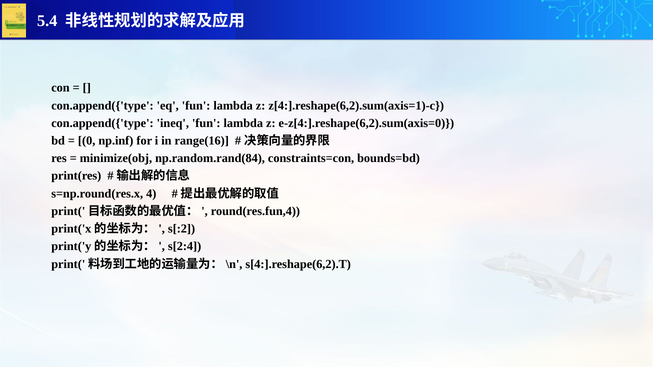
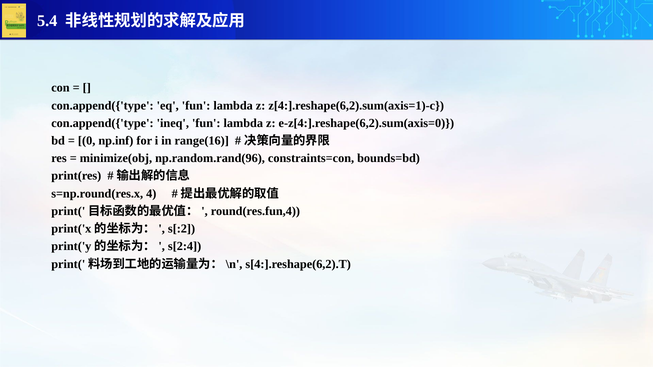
np.random.rand(84: np.random.rand(84 -> np.random.rand(96
